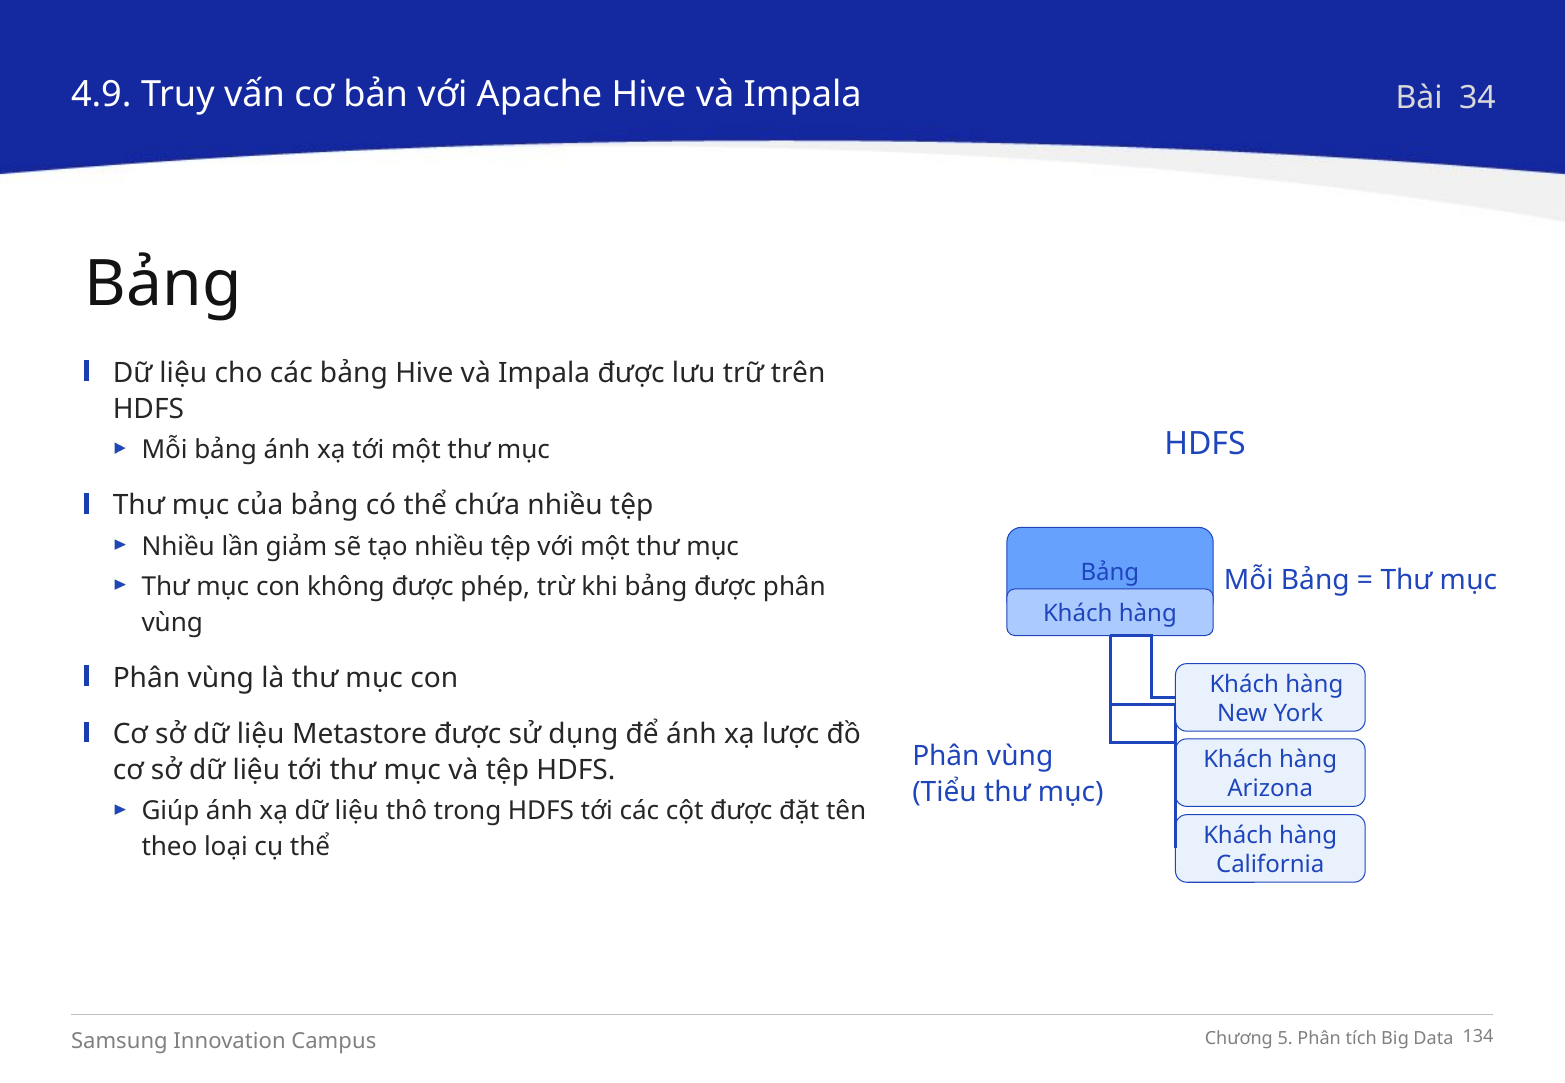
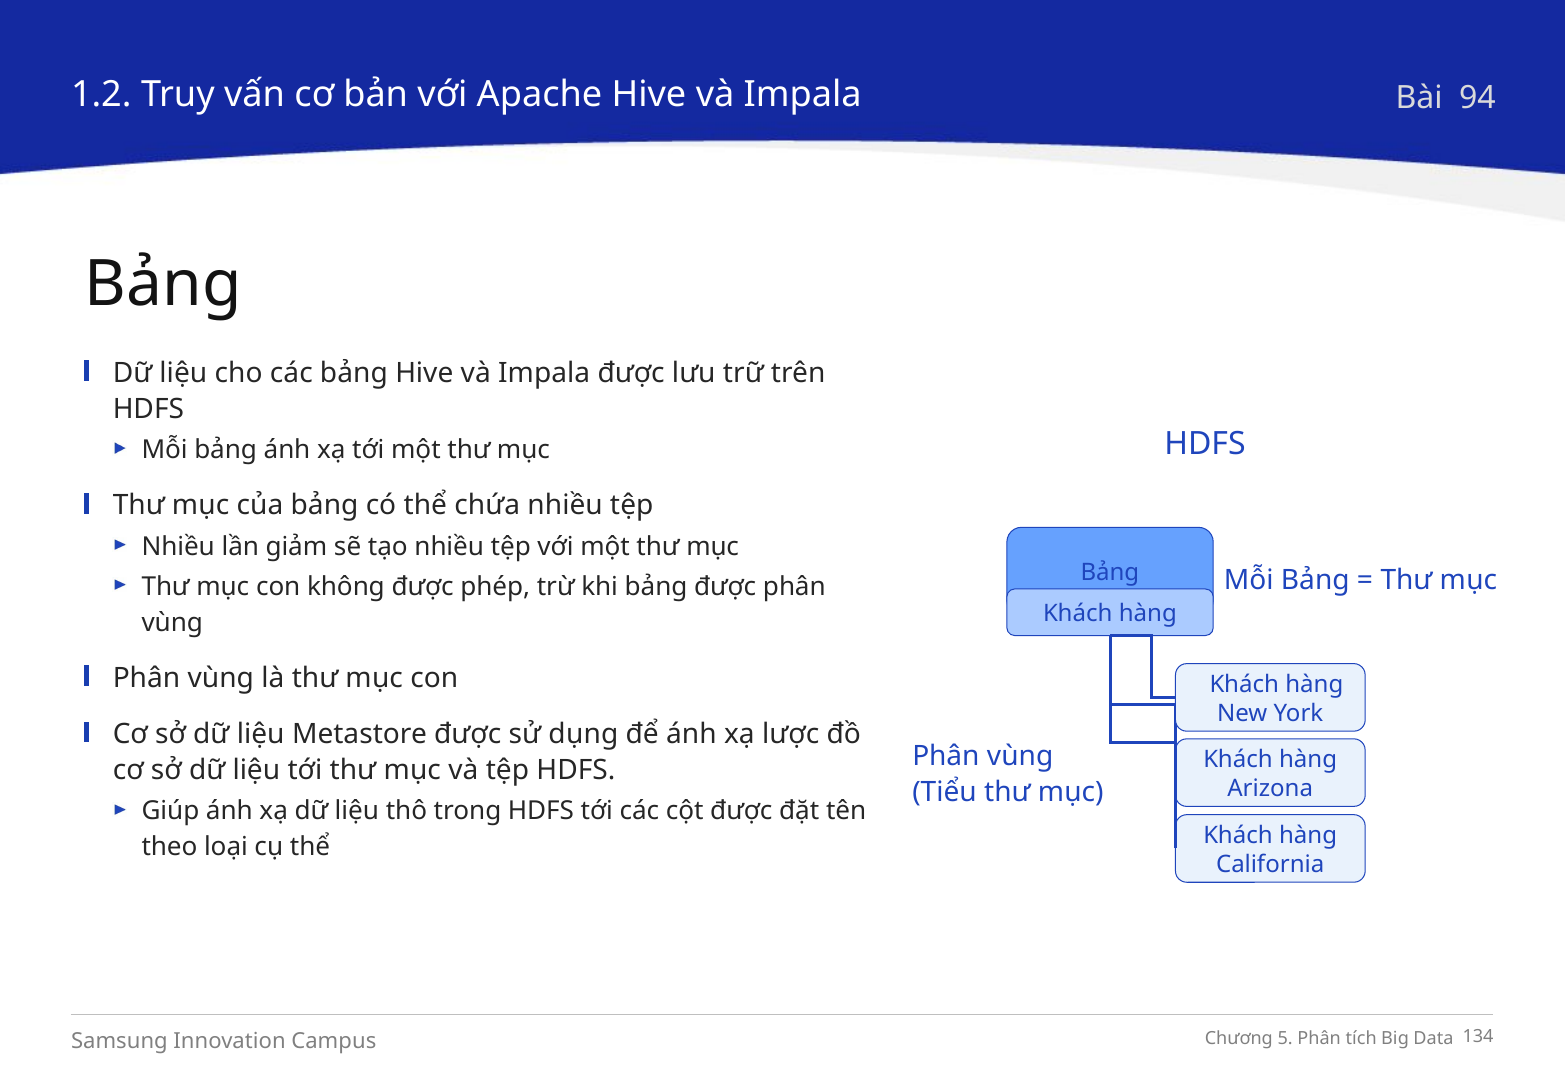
4.9: 4.9 -> 1.2
34: 34 -> 94
